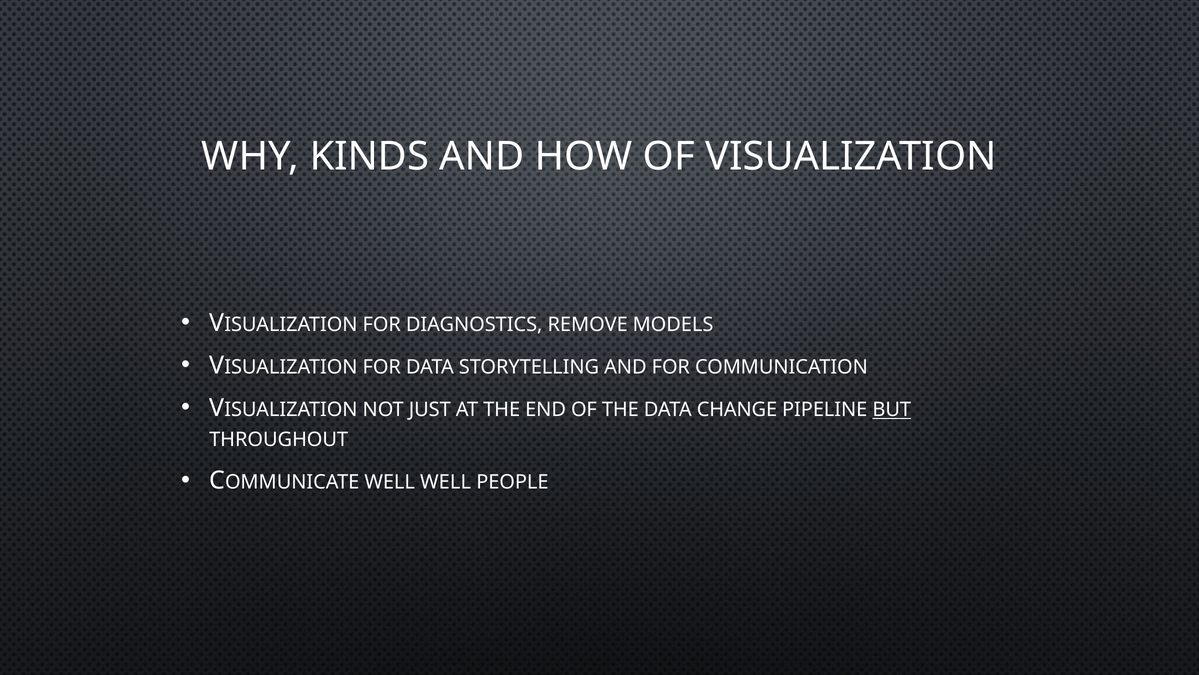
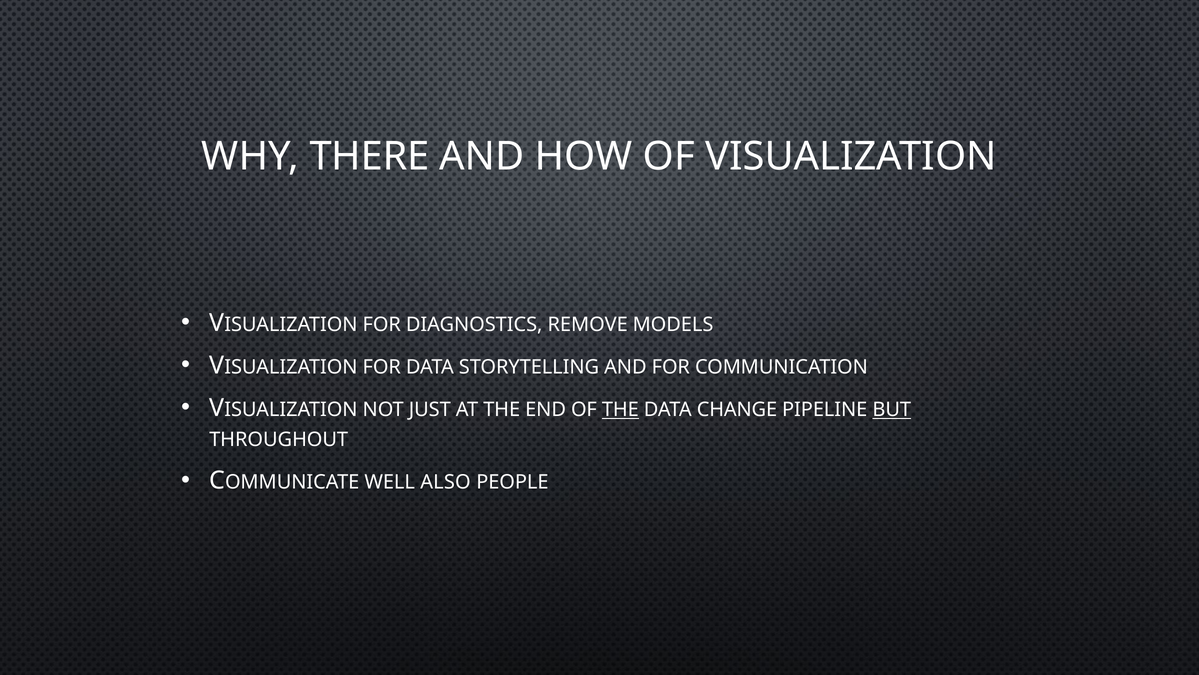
KINDS: KINDS -> THERE
THE at (620, 409) underline: none -> present
WELL WELL: WELL -> ALSO
